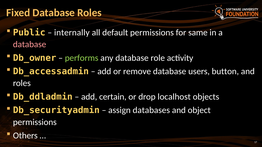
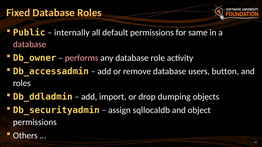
performs colour: light green -> pink
certain: certain -> import
localhost: localhost -> dumping
databases: databases -> sqllocaldb
